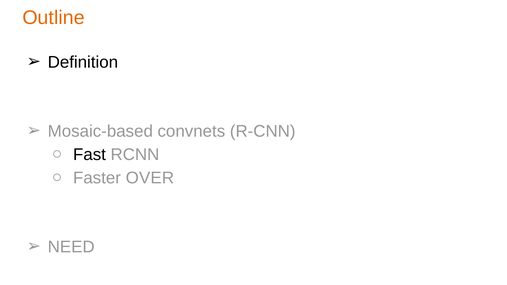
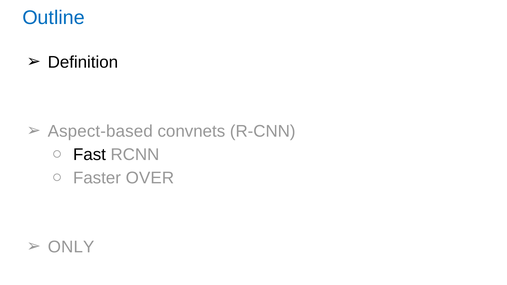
Outline colour: orange -> blue
Mosaic-based: Mosaic-based -> Aspect-based
NEED: NEED -> ONLY
